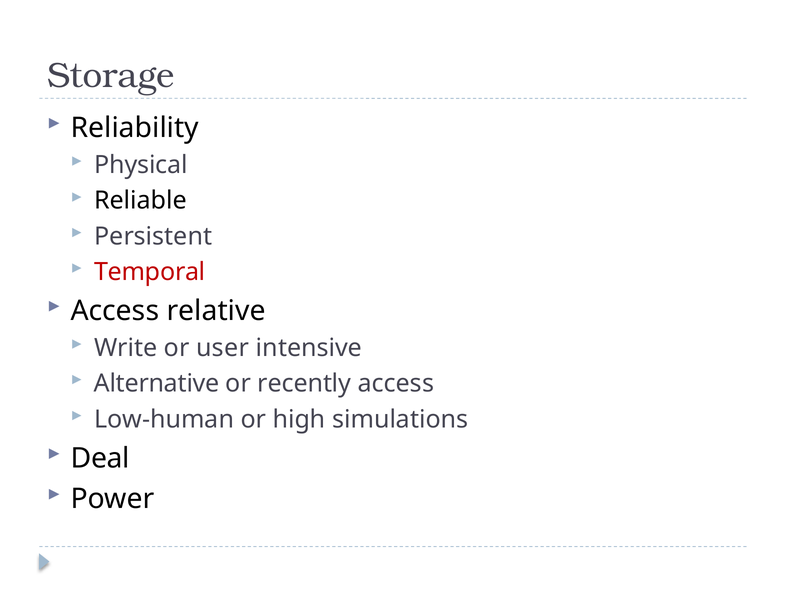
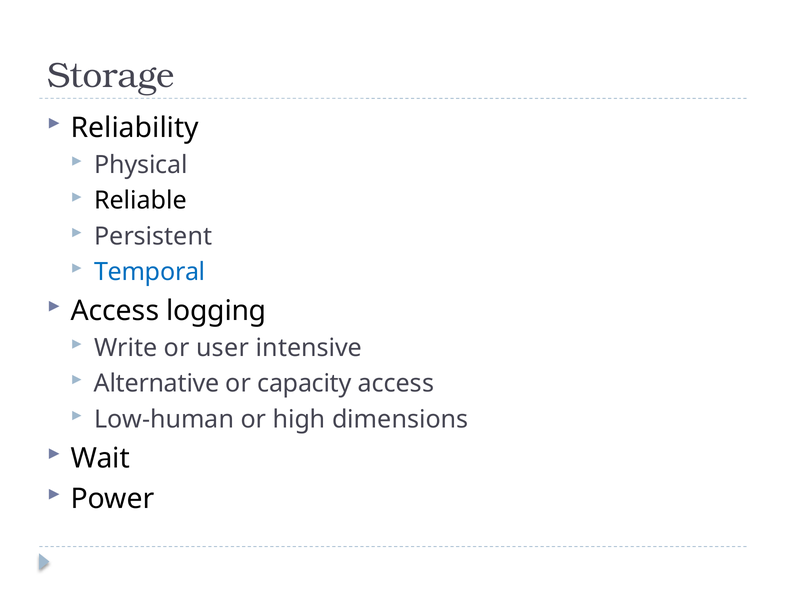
Temporal colour: red -> blue
relative: relative -> logging
recently: recently -> capacity
simulations: simulations -> dimensions
Deal: Deal -> Wait
